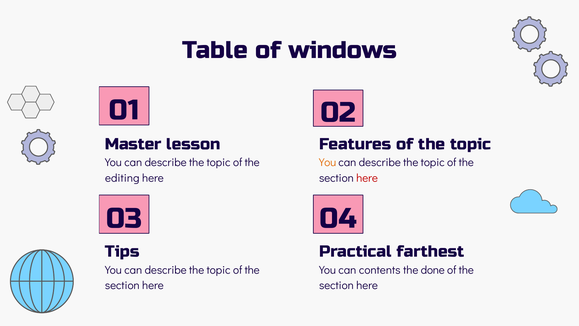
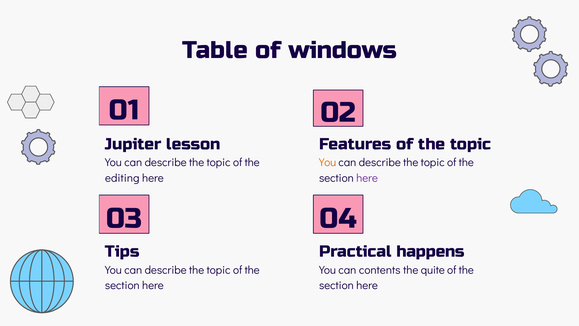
Master: Master -> Jupiter
here at (367, 178) colour: red -> purple
farthest: farthest -> happens
done: done -> quite
